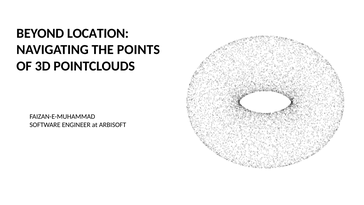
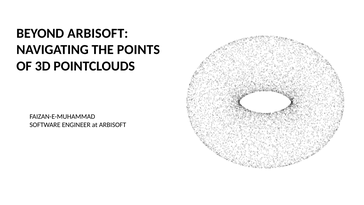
BEYOND LOCATION: LOCATION -> ARBISOFT
